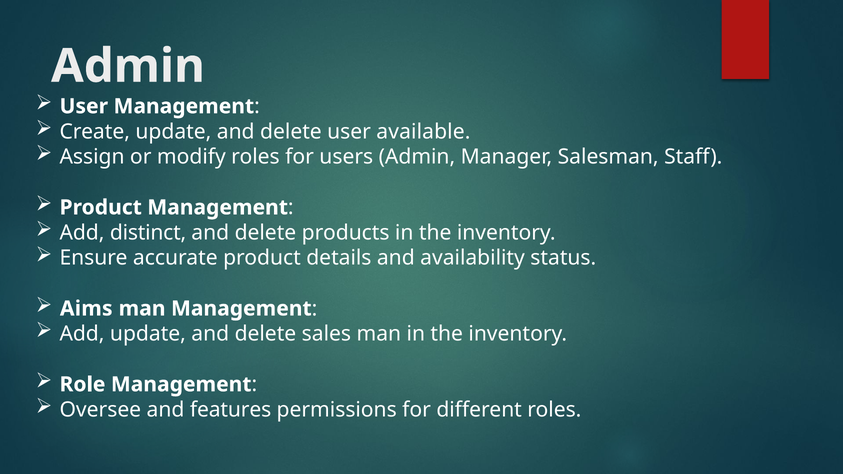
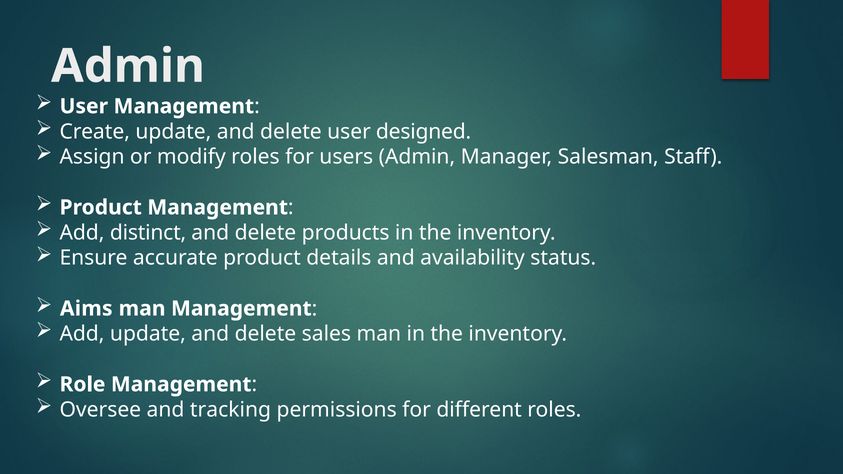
available: available -> designed
features: features -> tracking
